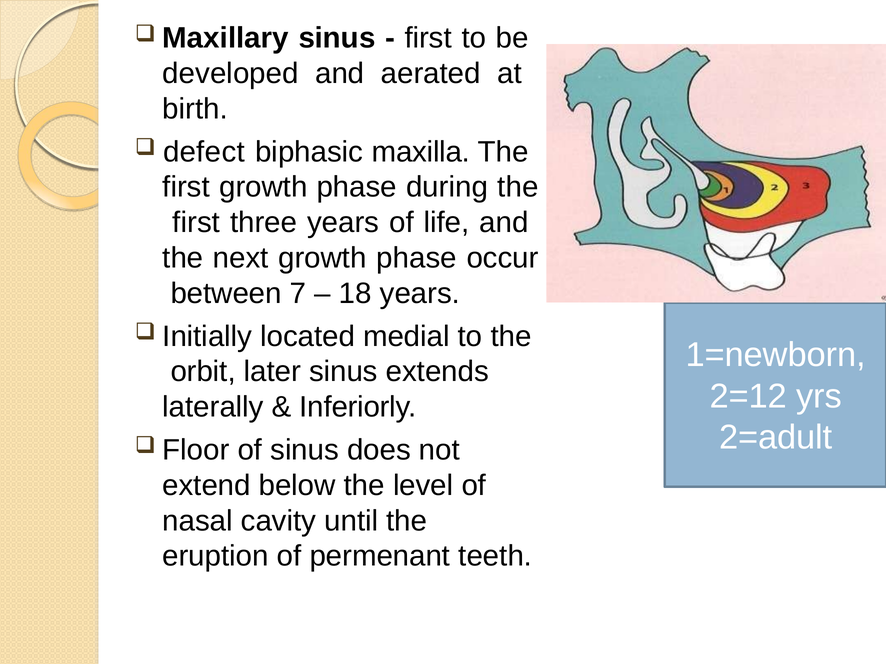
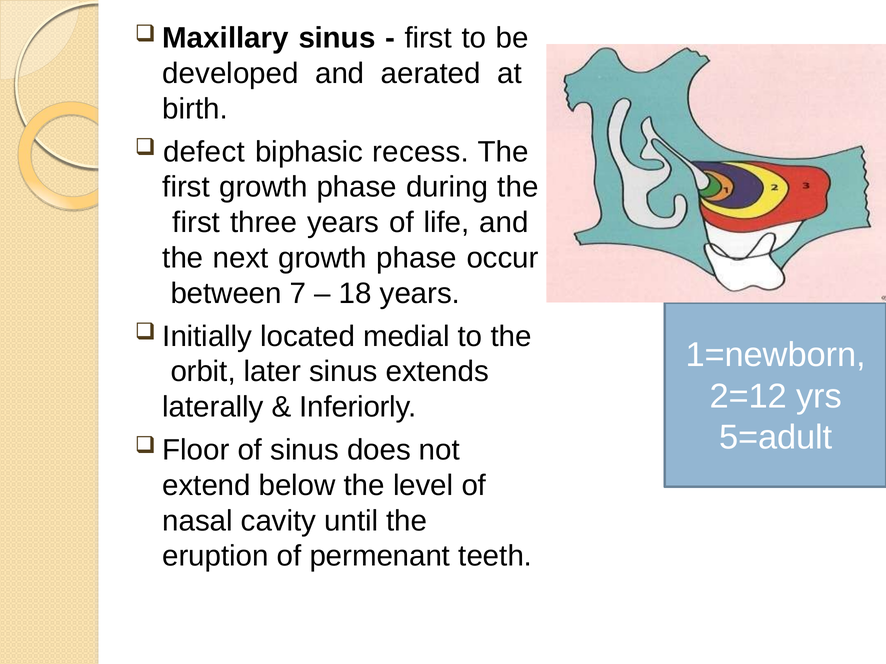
maxilla: maxilla -> recess
2=adult: 2=adult -> 5=adult
